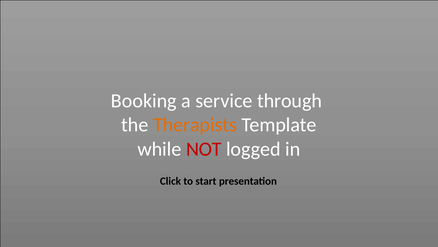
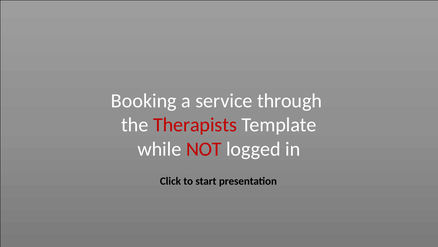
Therapists colour: orange -> red
